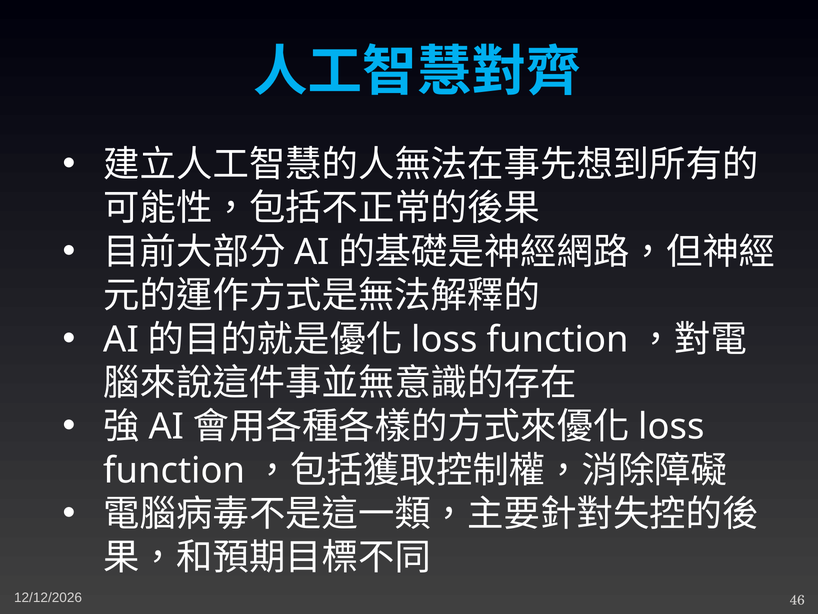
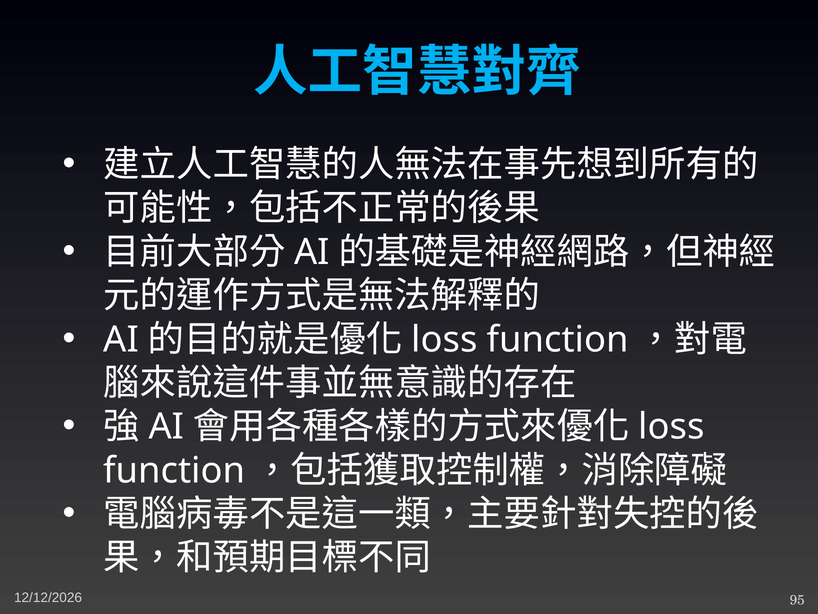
46: 46 -> 95
